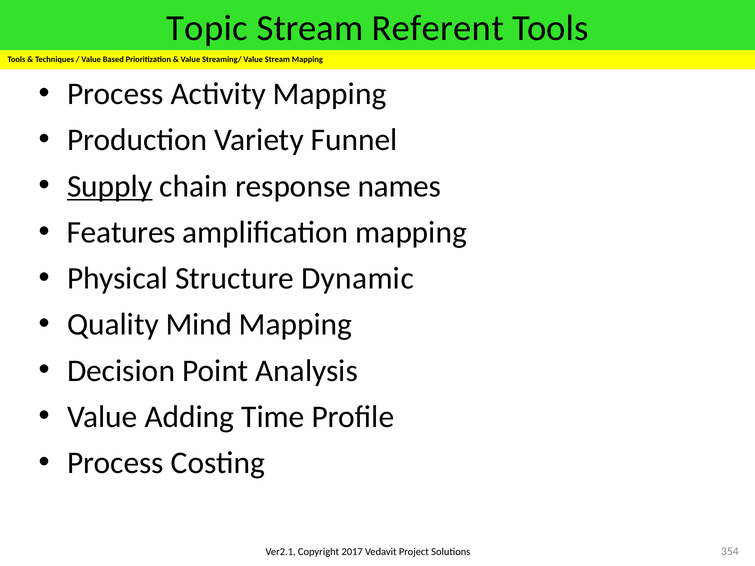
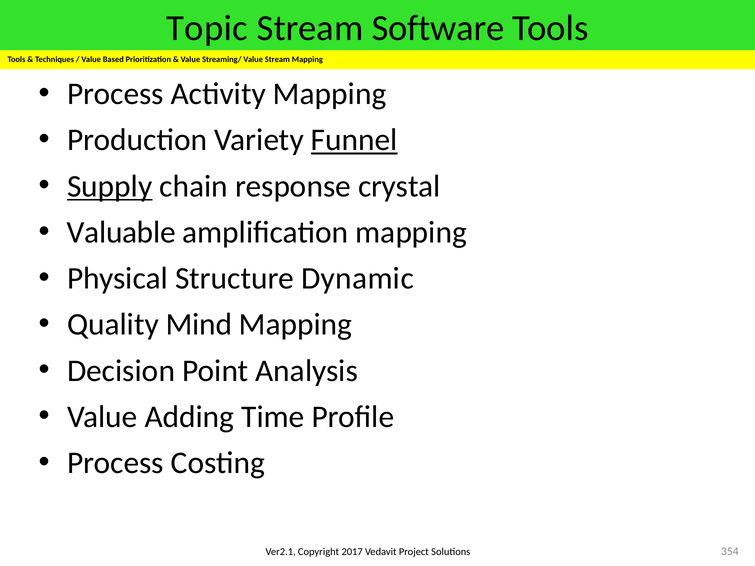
Referent: Referent -> Software
Funnel underline: none -> present
names: names -> crystal
Features: Features -> Valuable
